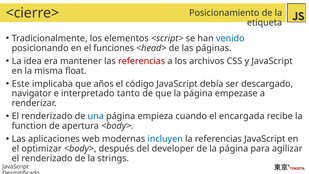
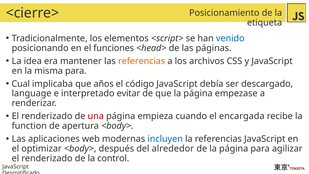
referencias at (142, 61) colour: red -> orange
misma float: float -> para
Este: Este -> Cual
navigator: navigator -> language
tanto: tanto -> evitar
una colour: blue -> red
developer: developer -> alrededor
strings: strings -> control
